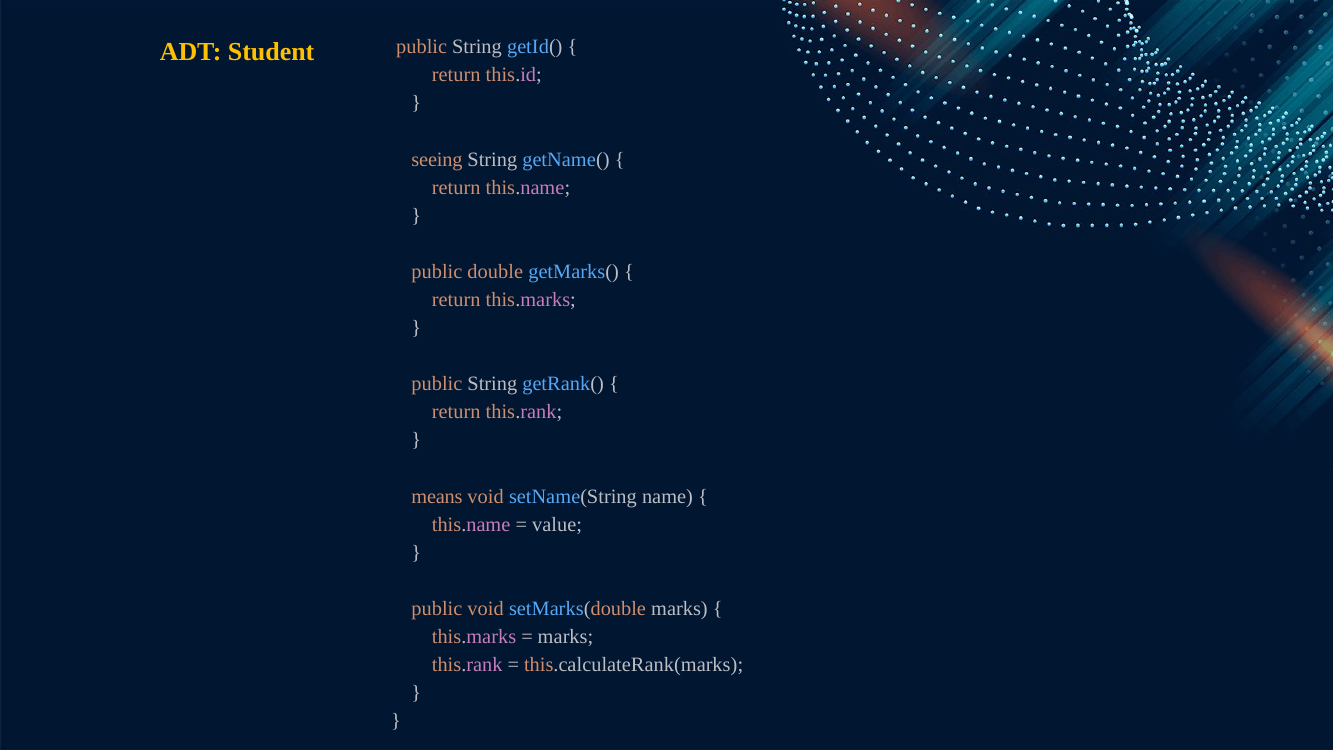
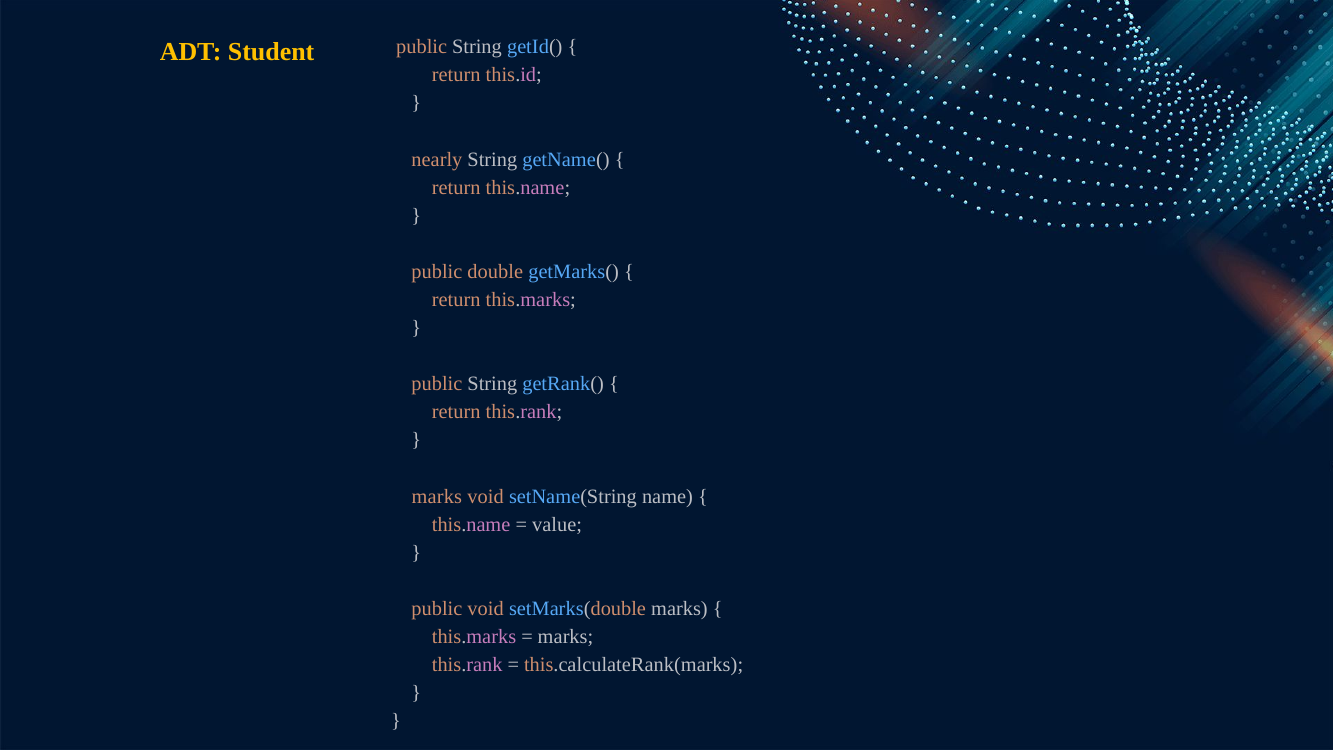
seeing: seeing -> nearly
means at (437, 496): means -> marks
